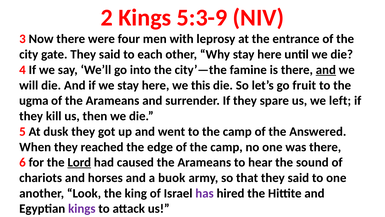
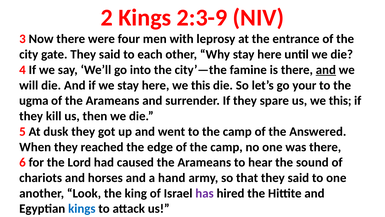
5:3-9: 5:3-9 -> 2:3-9
fruit: fruit -> your
us we left: left -> this
Lord underline: present -> none
buok: buok -> hand
kings at (82, 208) colour: purple -> blue
